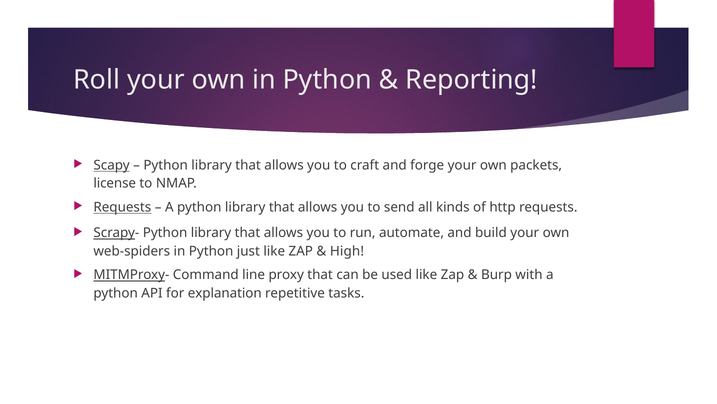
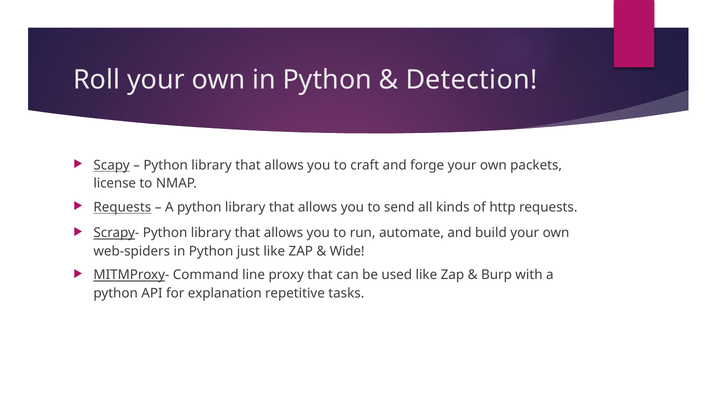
Reporting: Reporting -> Detection
High: High -> Wide
